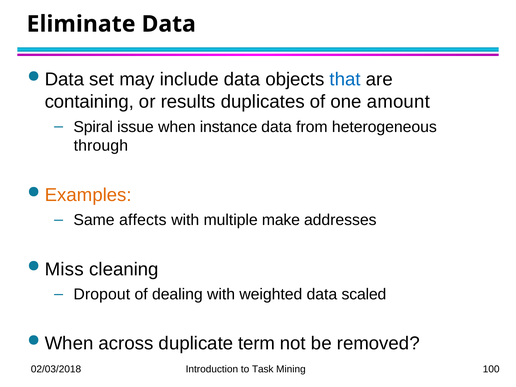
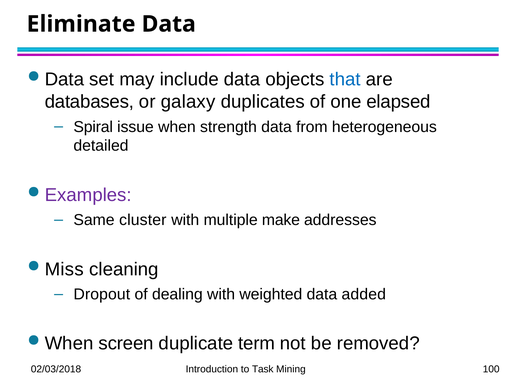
containing: containing -> databases
results: results -> galaxy
amount: amount -> elapsed
instance: instance -> strength
through: through -> detailed
Examples colour: orange -> purple
affects: affects -> cluster
scaled: scaled -> added
across: across -> screen
